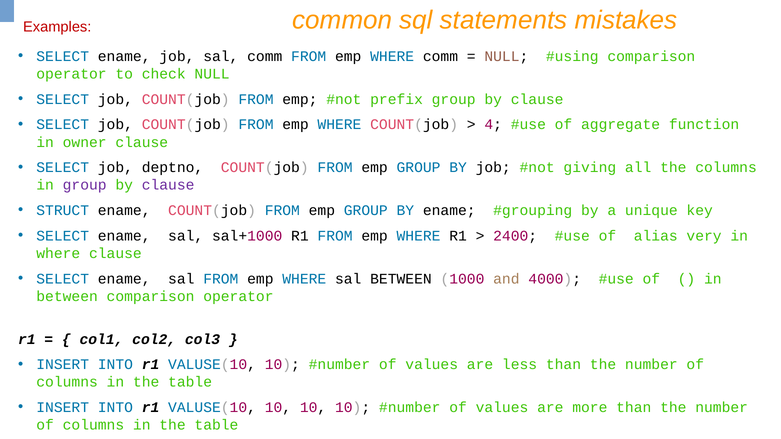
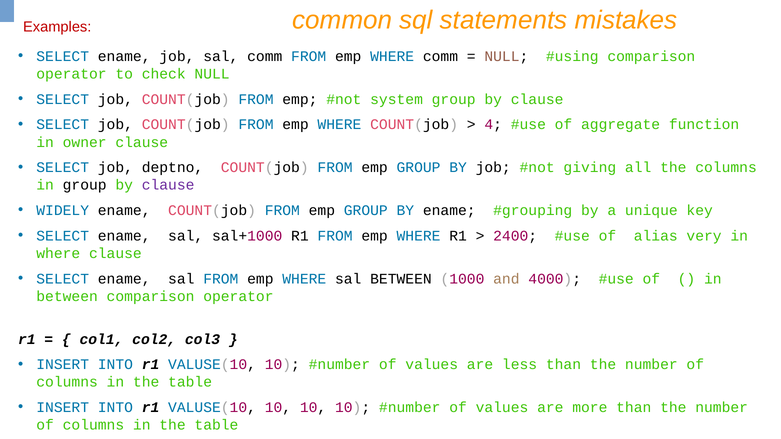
prefix: prefix -> system
group at (85, 185) colour: purple -> black
STRUCT: STRUCT -> WIDELY
